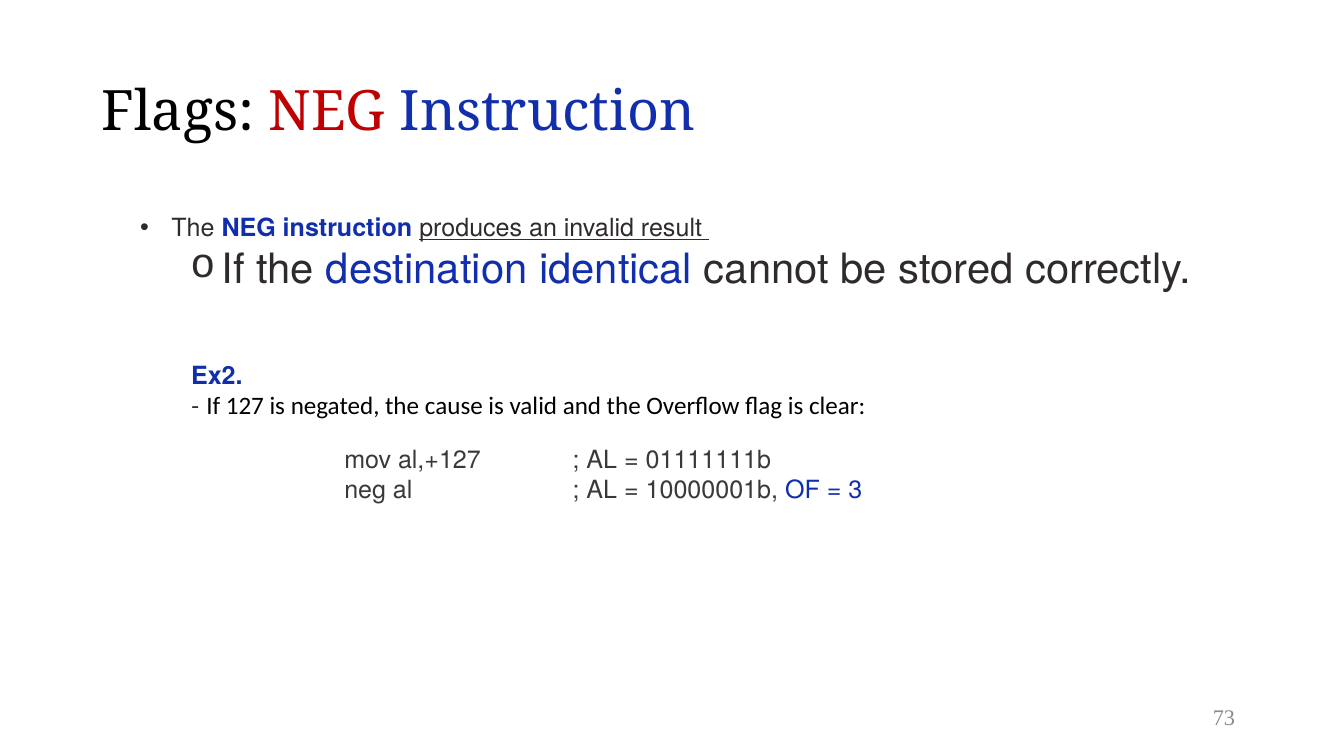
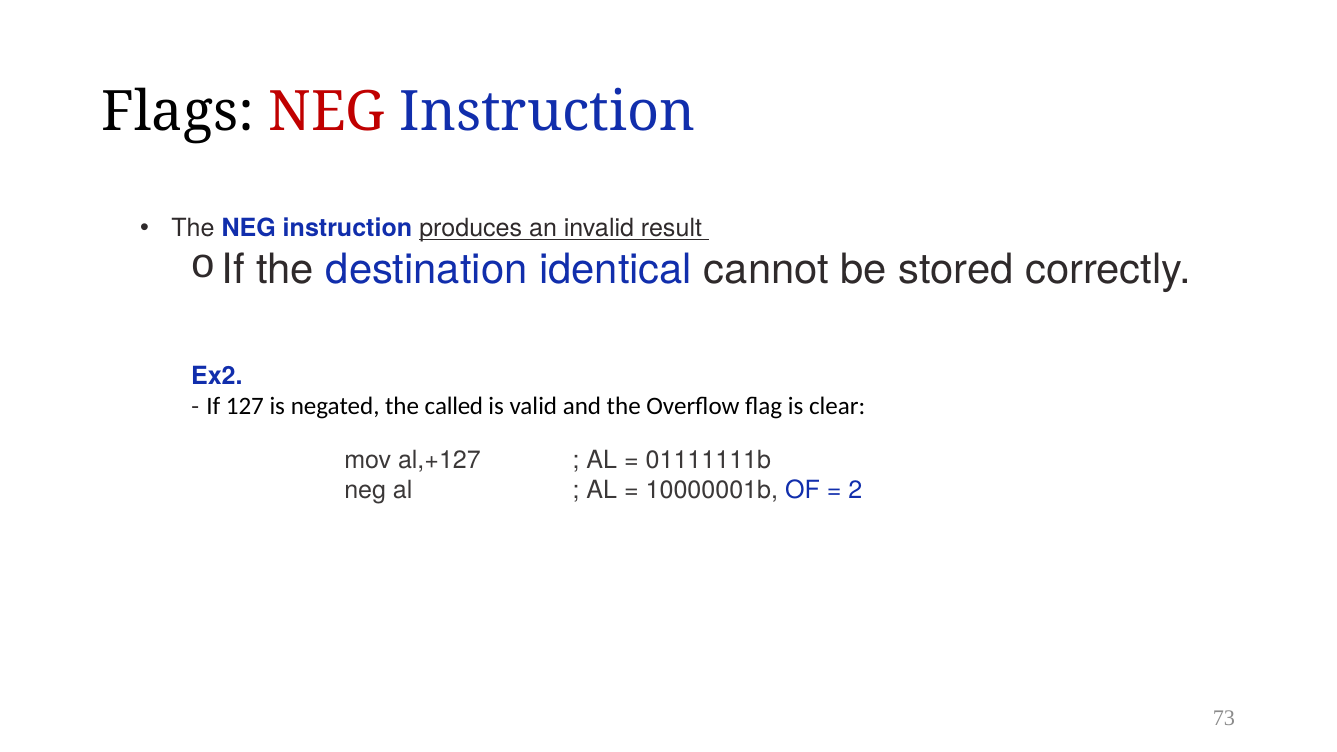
cause: cause -> called
3: 3 -> 2
